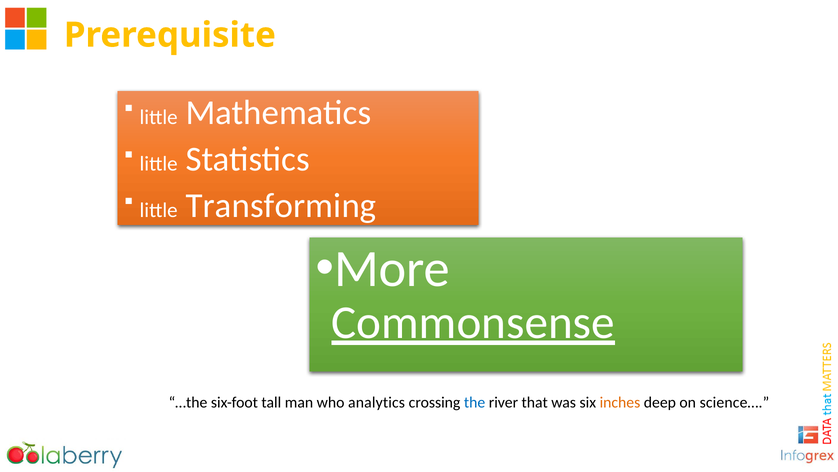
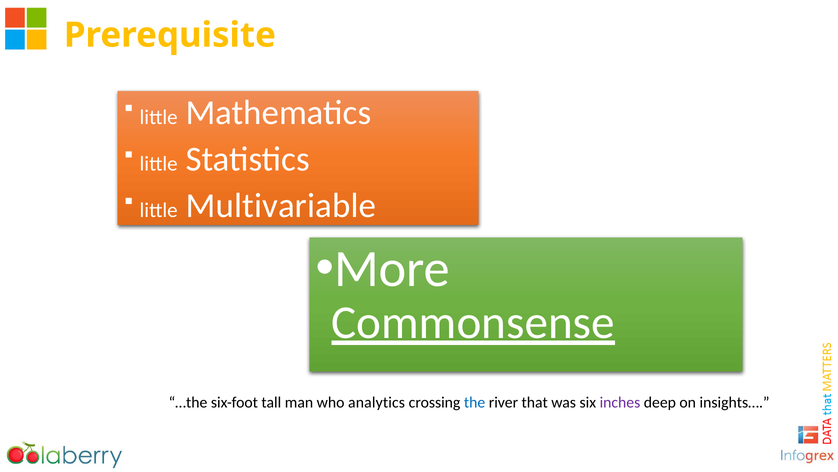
Transforming: Transforming -> Multivariable
inches colour: orange -> purple
science…: science… -> insights…
